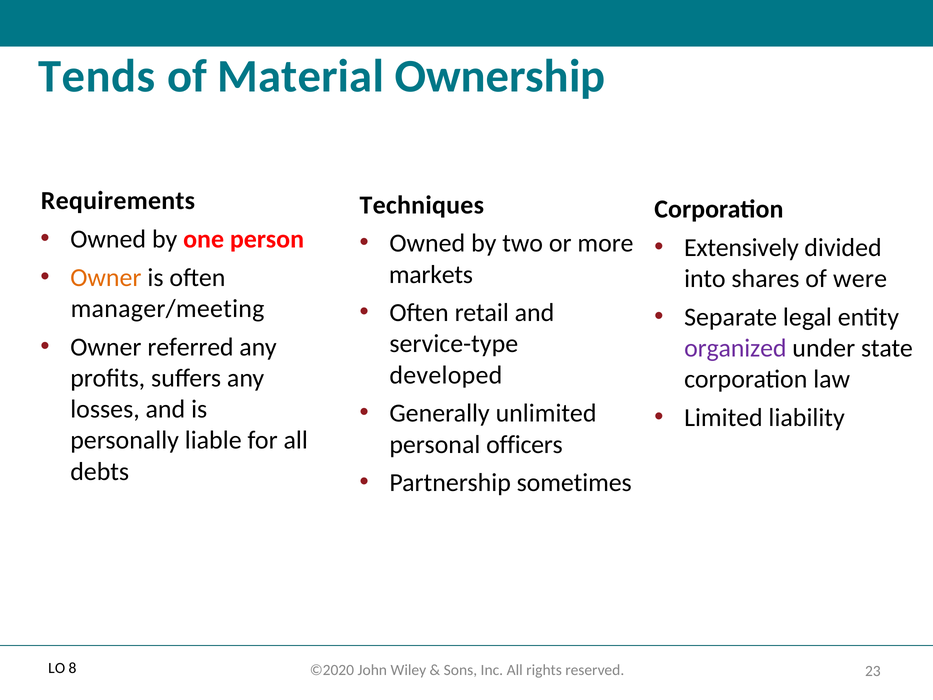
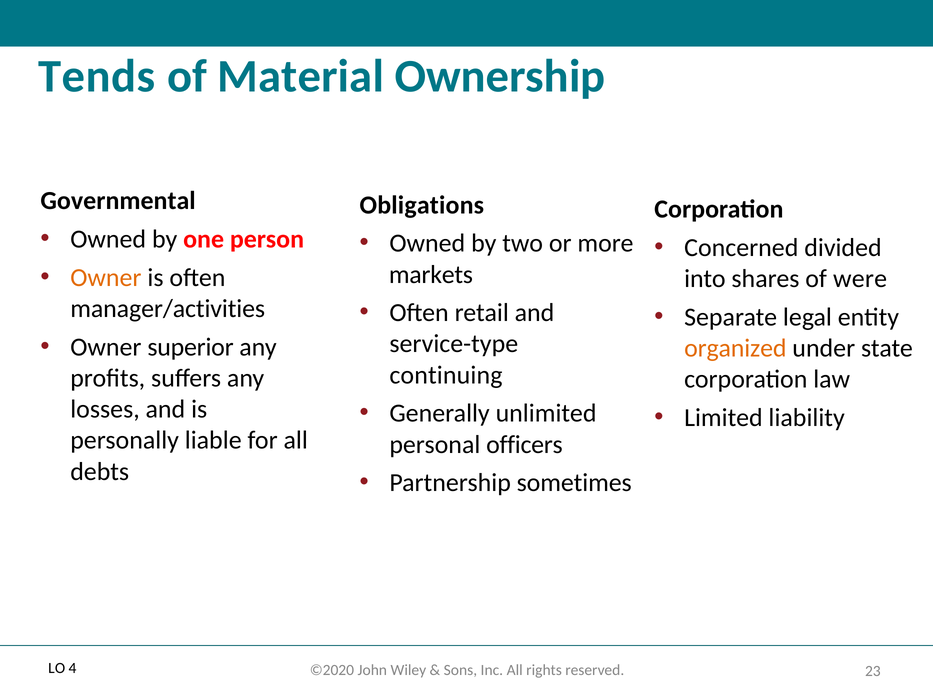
Requirements: Requirements -> Governmental
Techniques: Techniques -> Obligations
Extensively: Extensively -> Concerned
manager/meeting: manager/meeting -> manager/activities
referred: referred -> superior
organized colour: purple -> orange
developed: developed -> continuing
8: 8 -> 4
